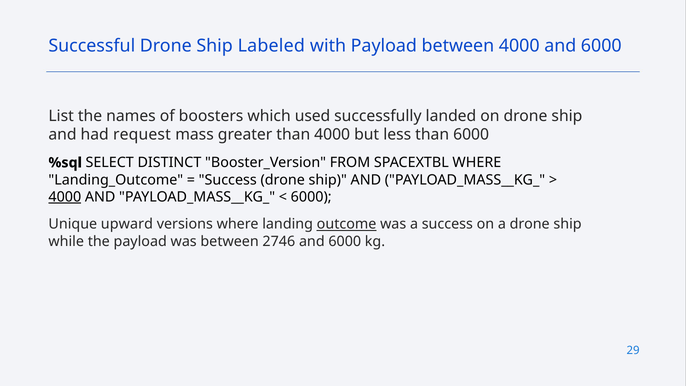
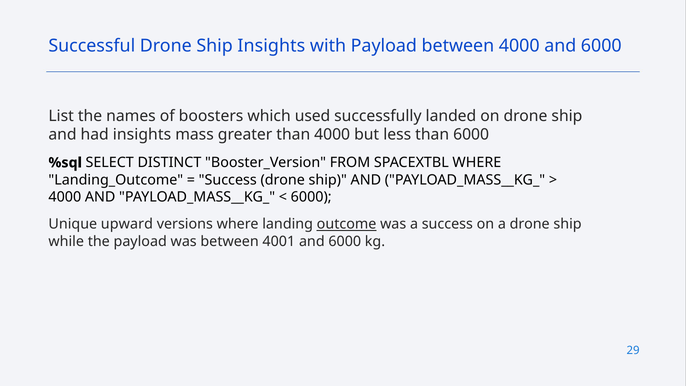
Ship Labeled: Labeled -> Insights
had request: request -> insights
4000 at (65, 197) underline: present -> none
2746: 2746 -> 4001
